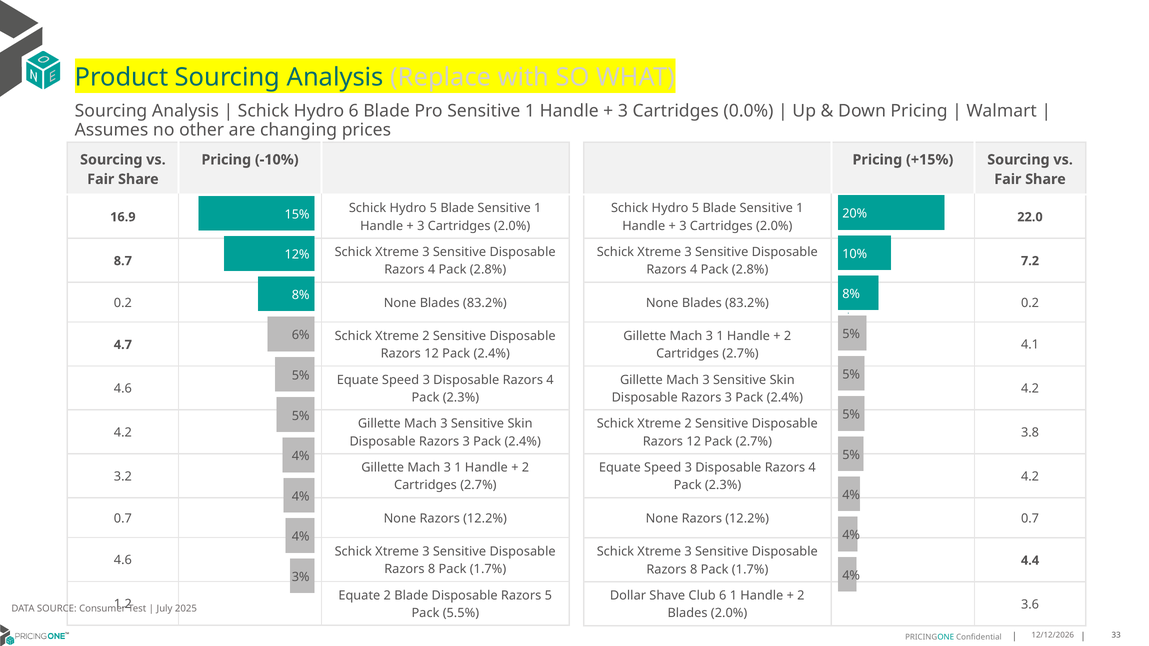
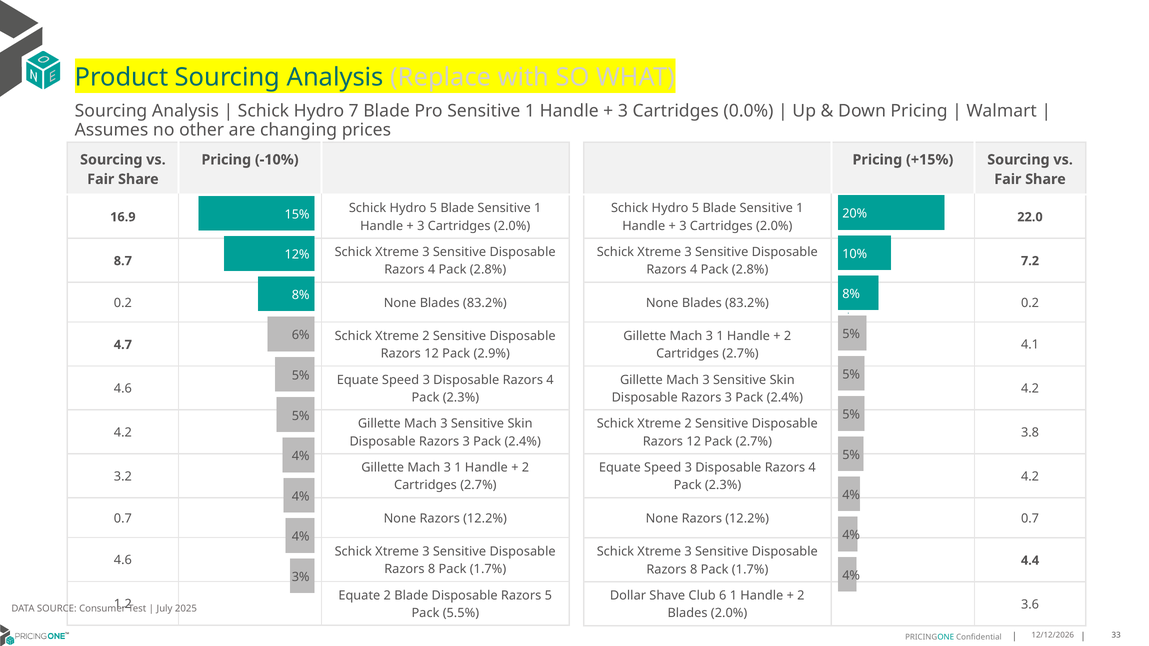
Hydro 6: 6 -> 7
12 Pack 2.4%: 2.4% -> 2.9%
